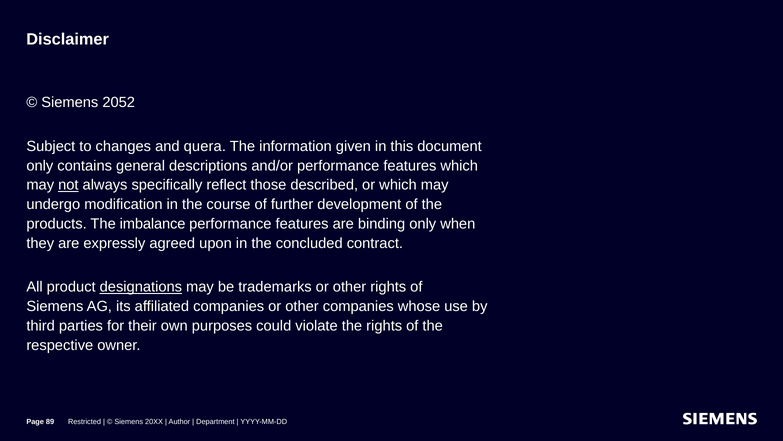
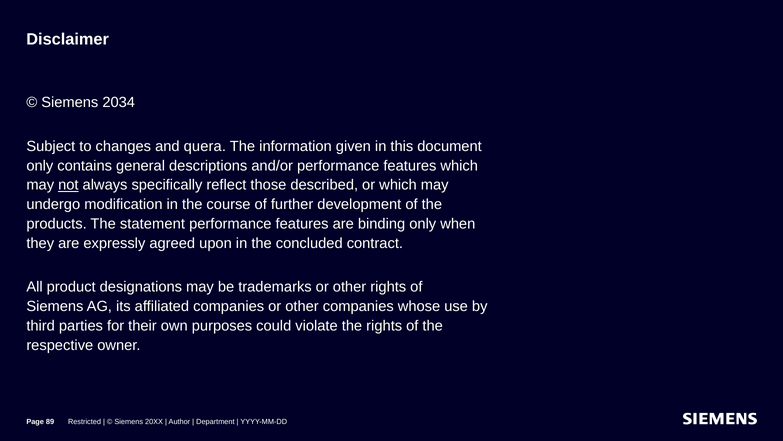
2052: 2052 -> 2034
imbalance: imbalance -> statement
designations underline: present -> none
